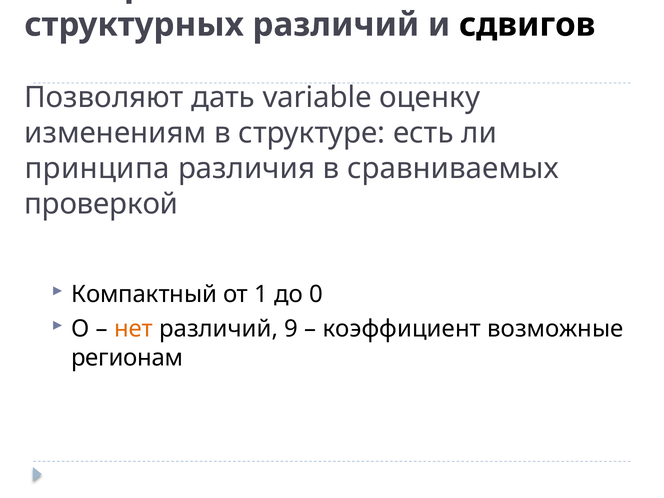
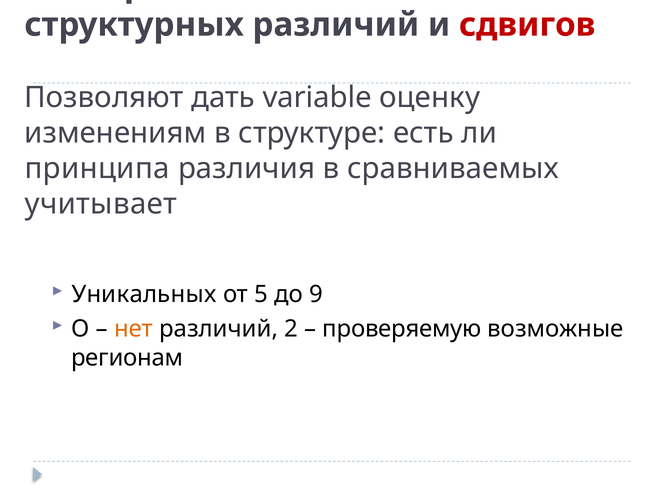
сдвигов colour: black -> red
проверкой: проверкой -> учитывает
Компактный: Компактный -> Уникальных
1: 1 -> 5
0: 0 -> 9
9: 9 -> 2
коэффициент: коэффициент -> проверяемую
